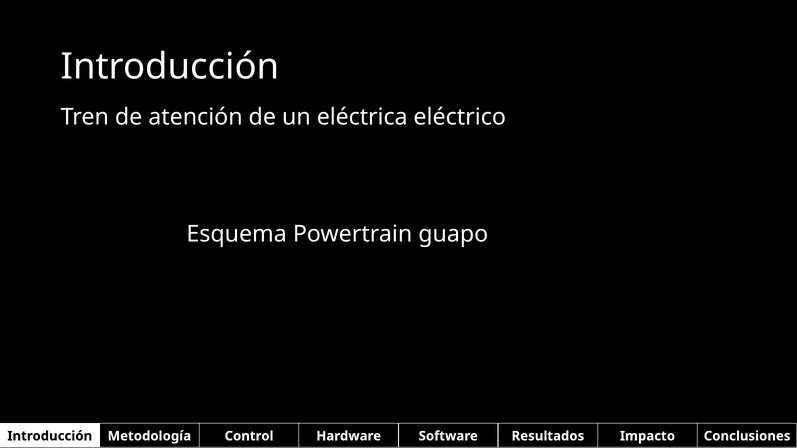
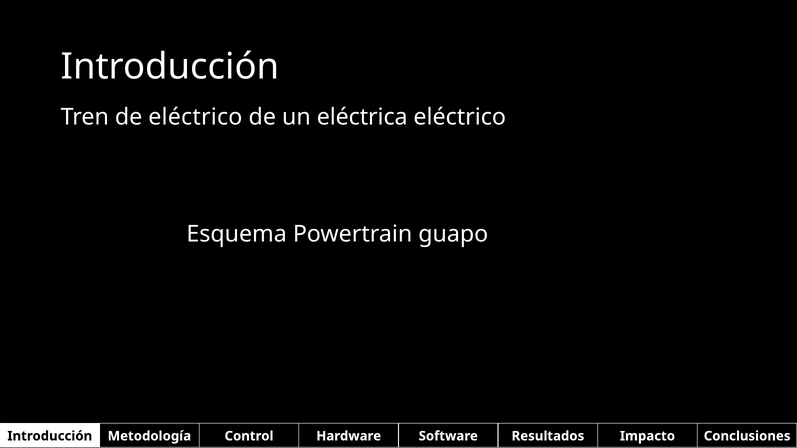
de atención: atención -> eléctrico
